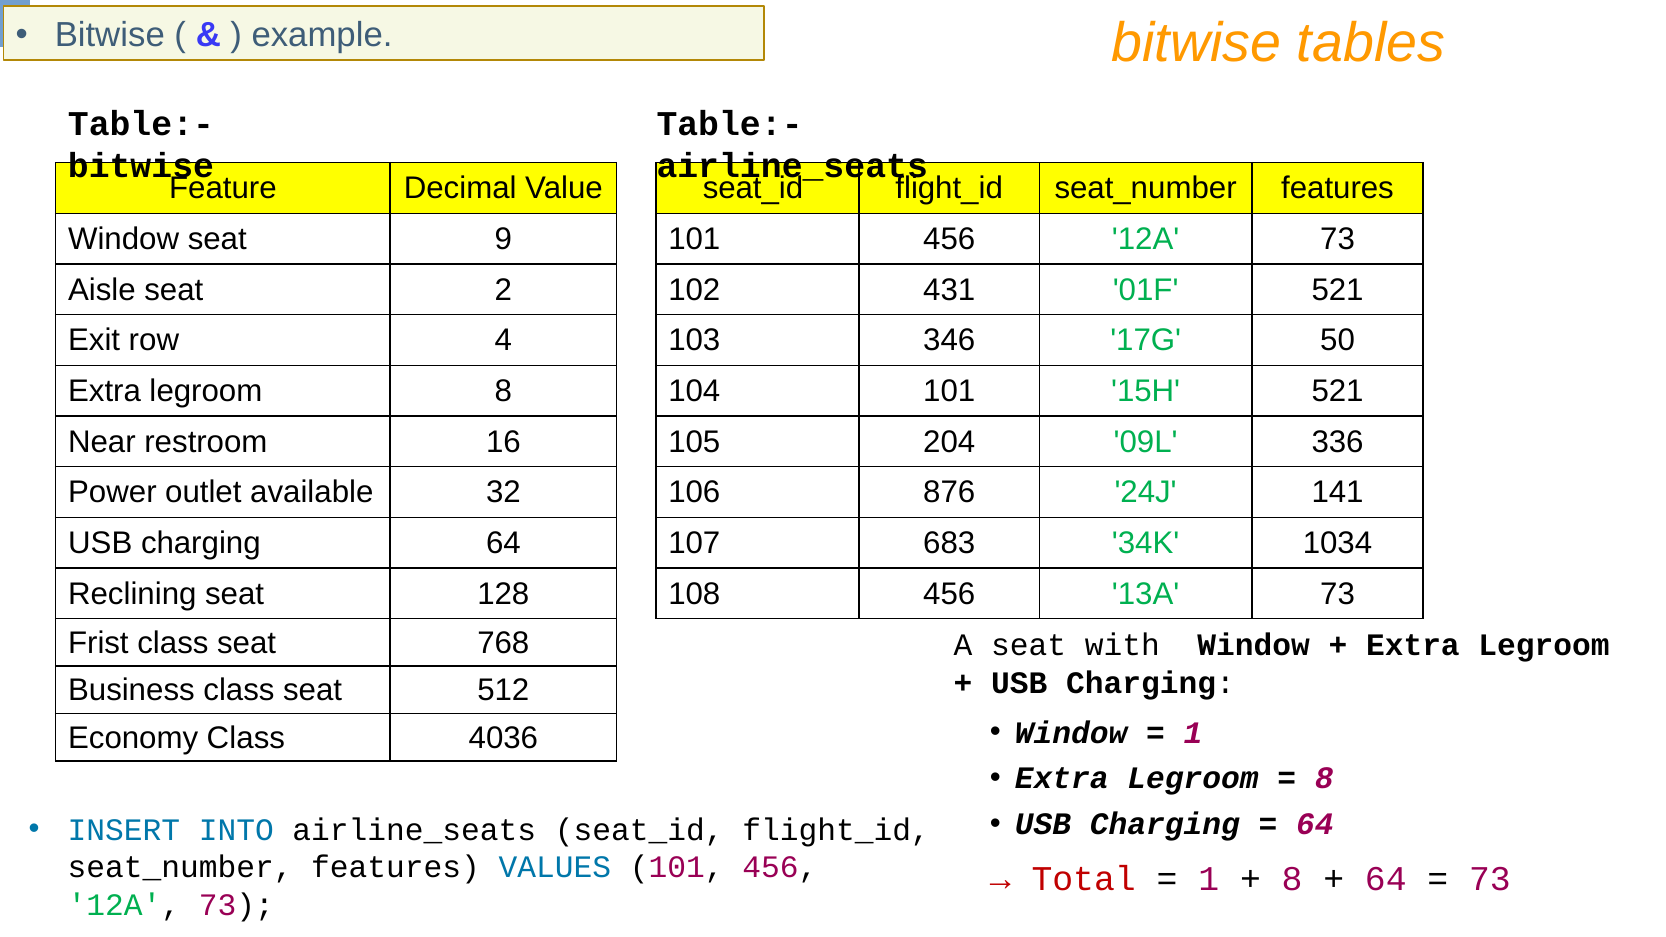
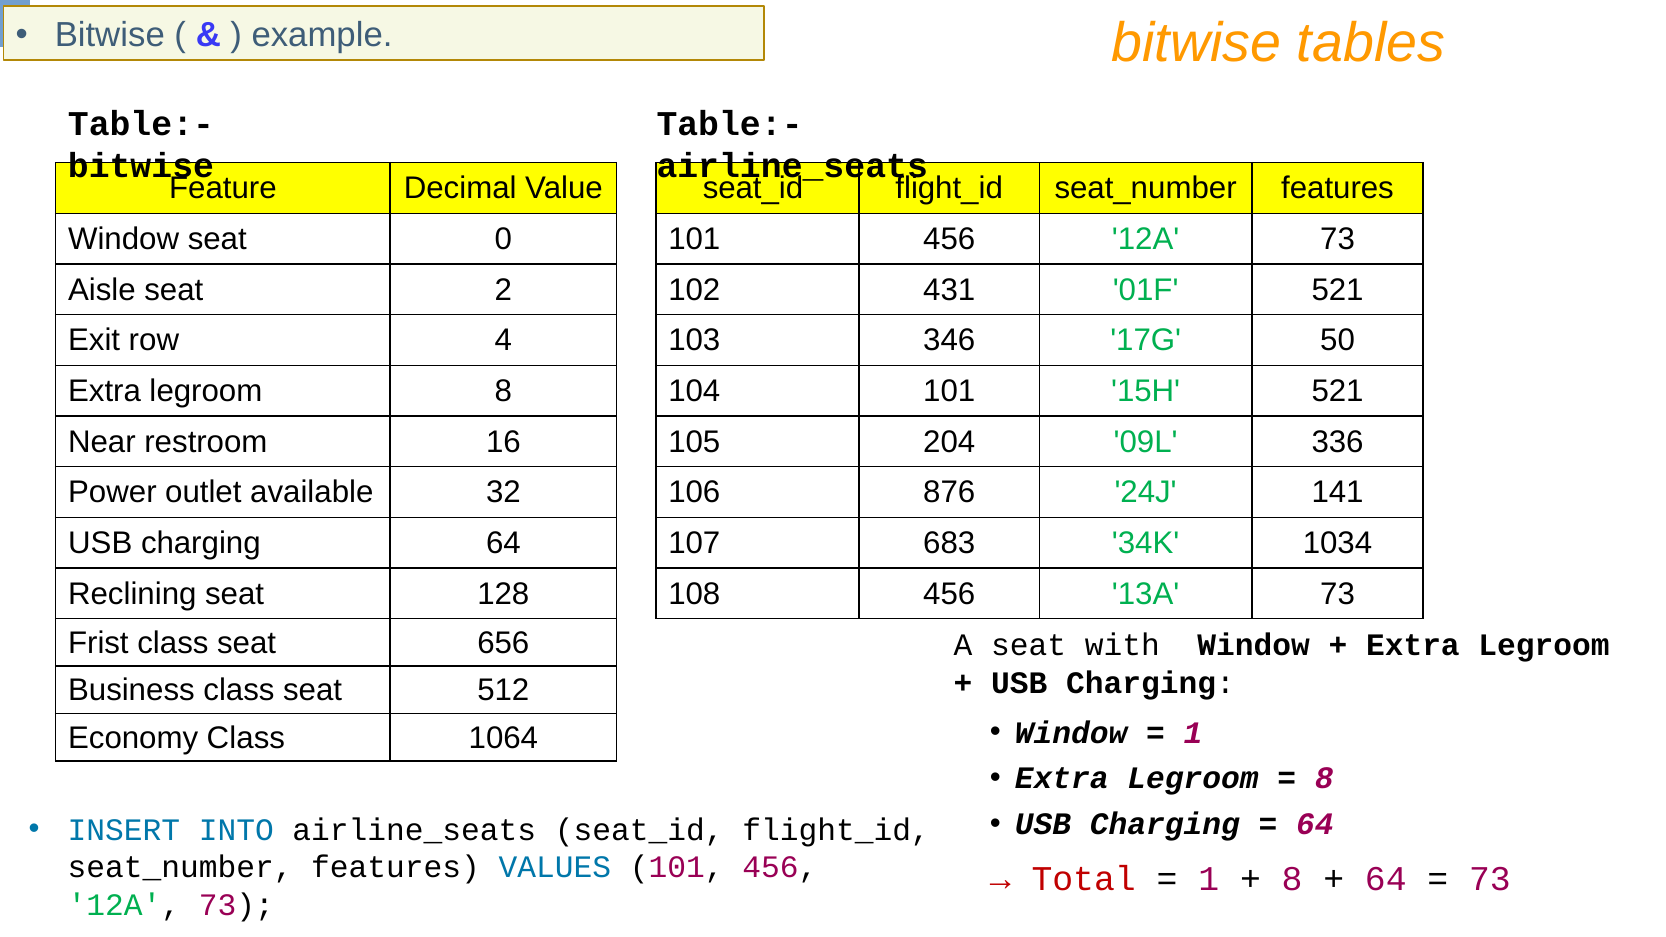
9: 9 -> 0
768: 768 -> 656
4036: 4036 -> 1064
